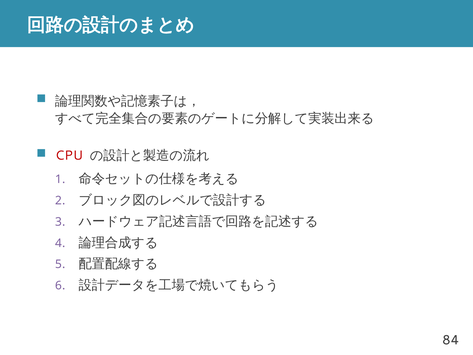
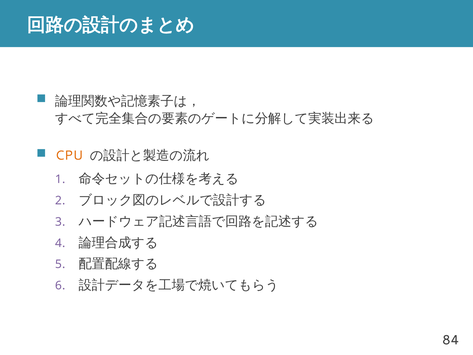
CPU colour: red -> orange
